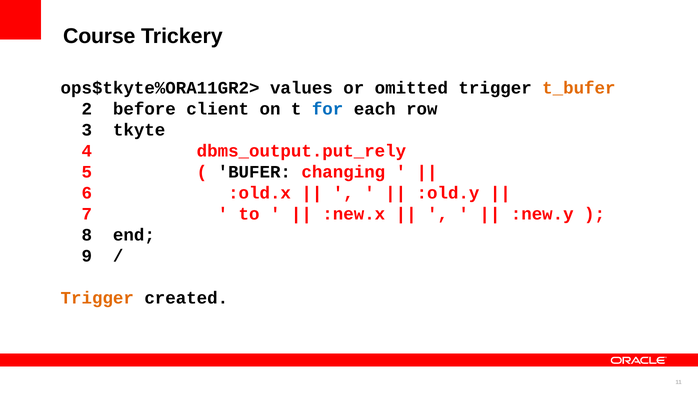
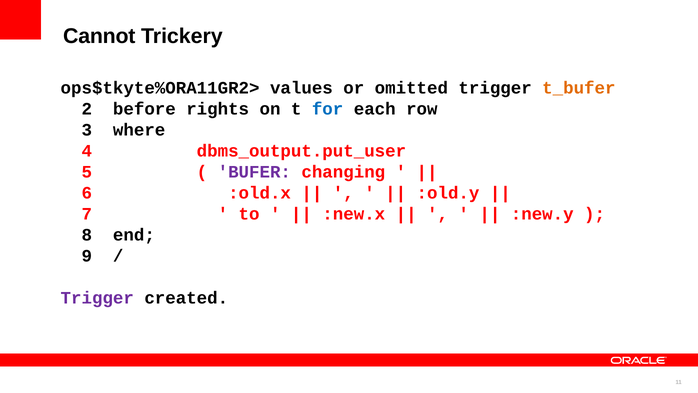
Course: Course -> Cannot
client: client -> rights
tkyte: tkyte -> where
dbms_output.put_rely: dbms_output.put_rely -> dbms_output.put_user
BUFER colour: black -> purple
Trigger at (97, 298) colour: orange -> purple
